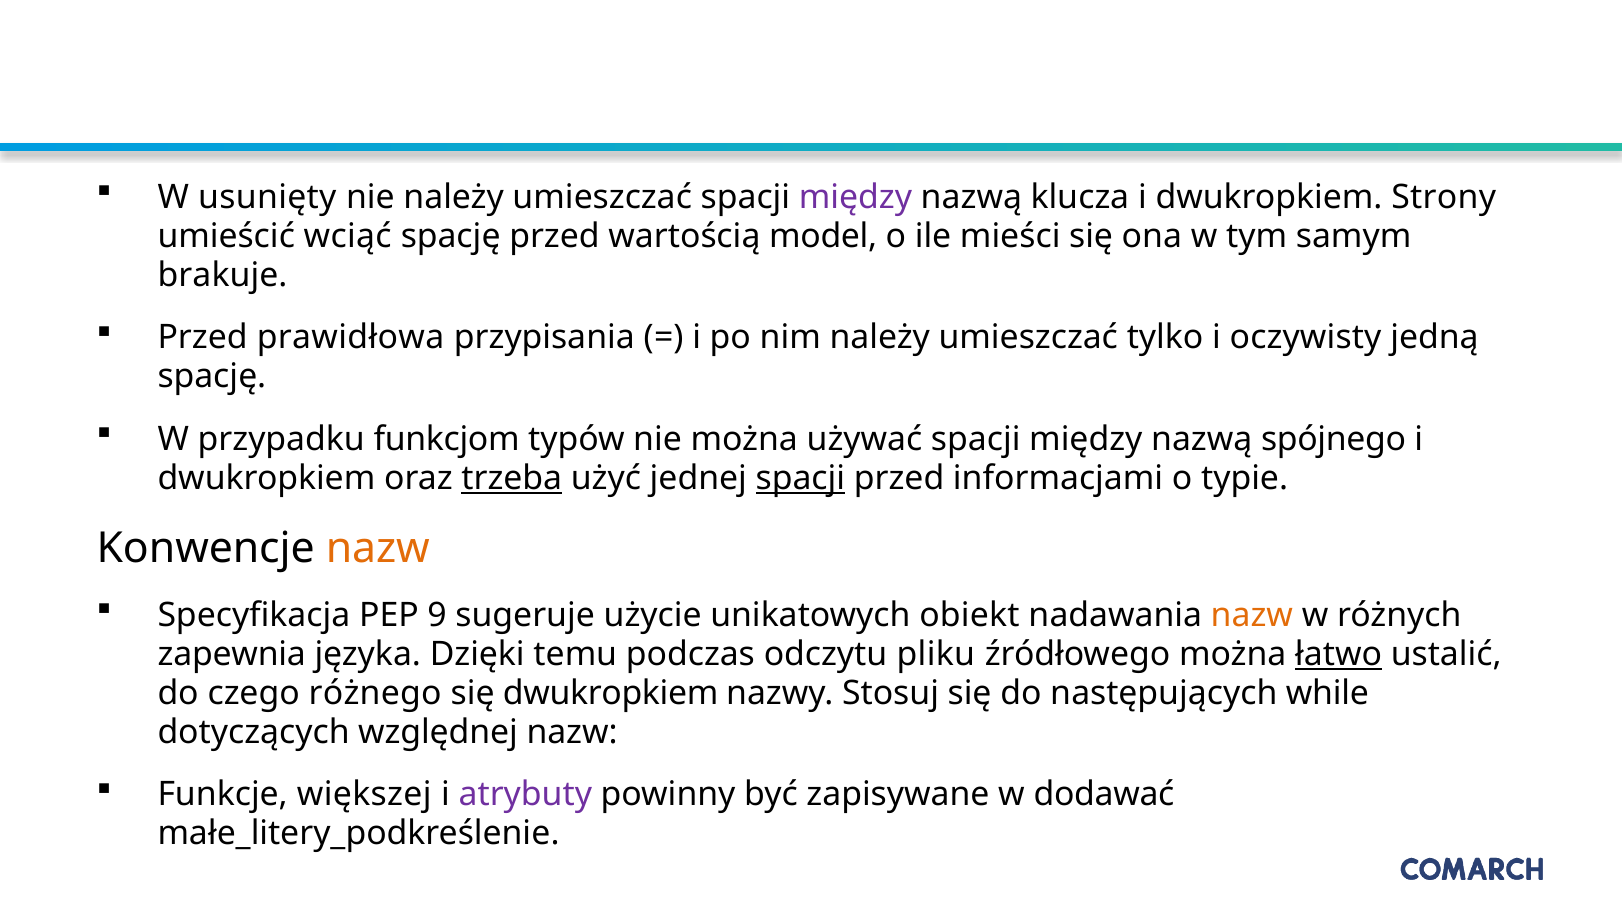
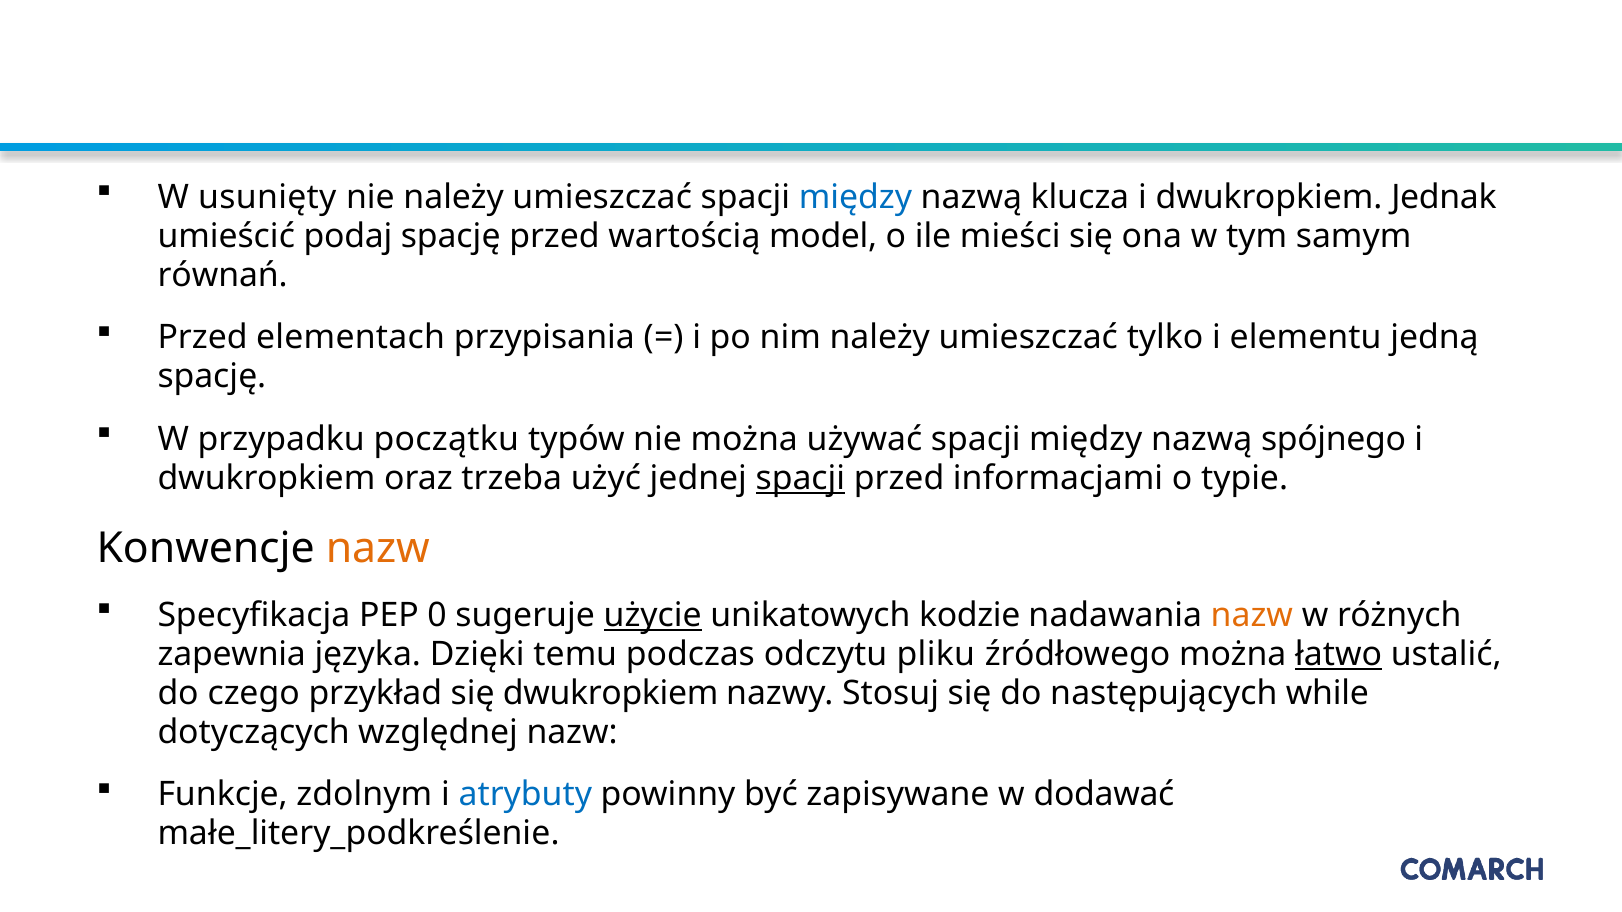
między at (855, 197) colour: purple -> blue
Strony: Strony -> Jednak
wciąć: wciąć -> podaj
brakuje: brakuje -> równań
prawidłowa: prawidłowa -> elementach
oczywisty: oczywisty -> elementu
funkcjom: funkcjom -> początku
trzeba underline: present -> none
9: 9 -> 0
użycie underline: none -> present
obiekt: obiekt -> kodzie
różnego: różnego -> przykład
większej: większej -> zdolnym
atrybuty colour: purple -> blue
